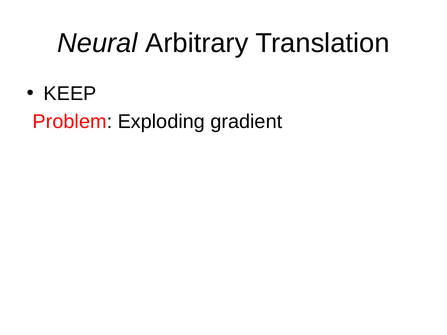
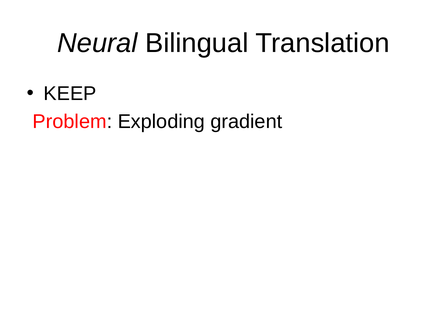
Arbitrary: Arbitrary -> Bilingual
